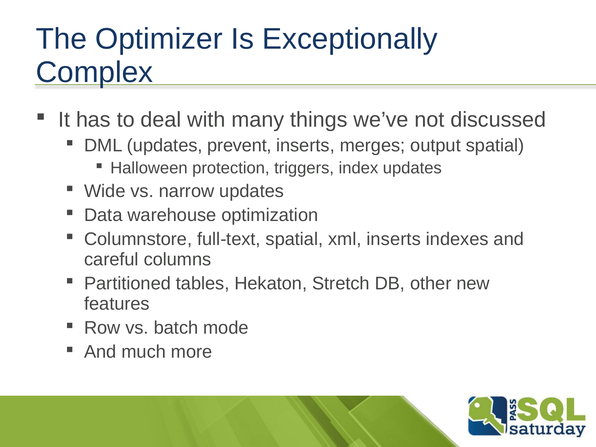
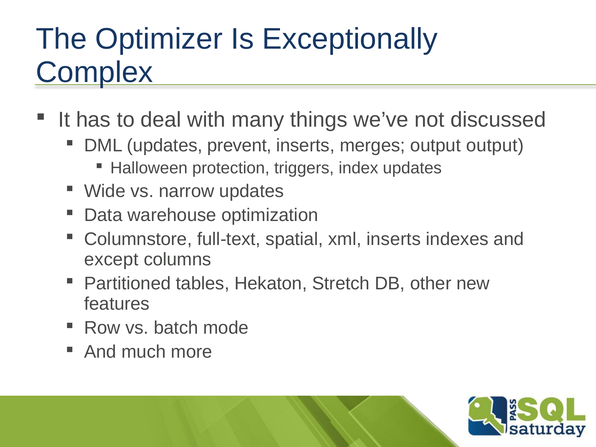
output spatial: spatial -> output
careful: careful -> except
